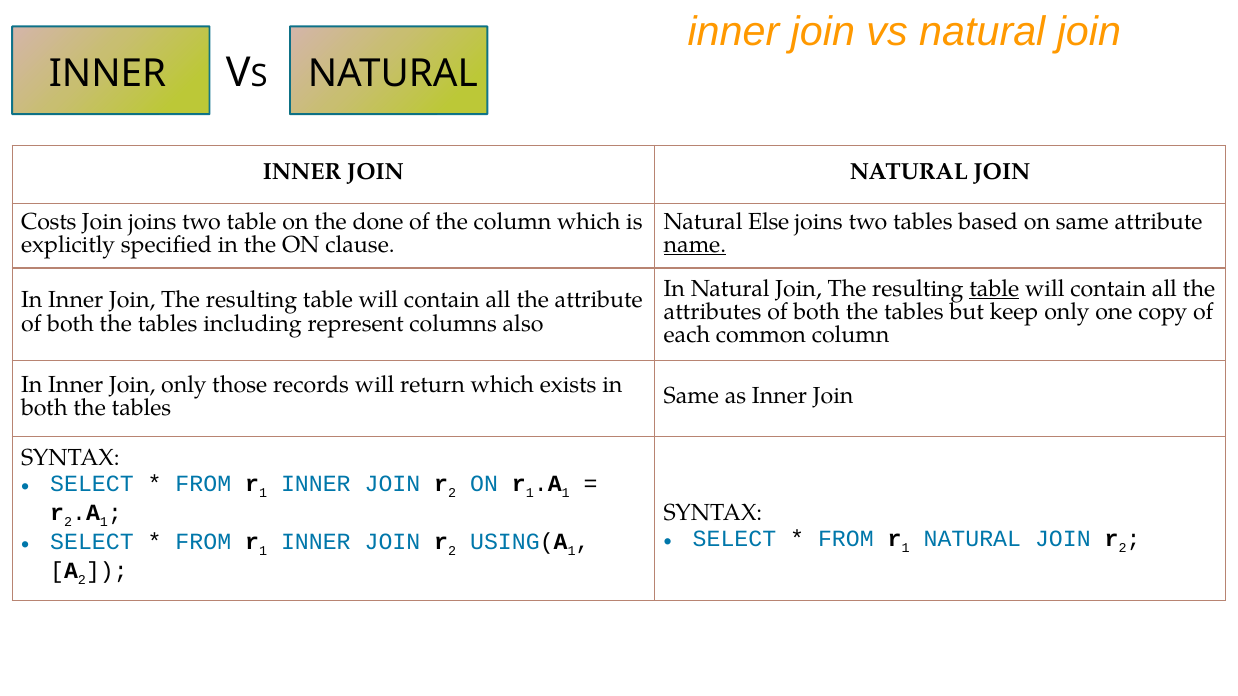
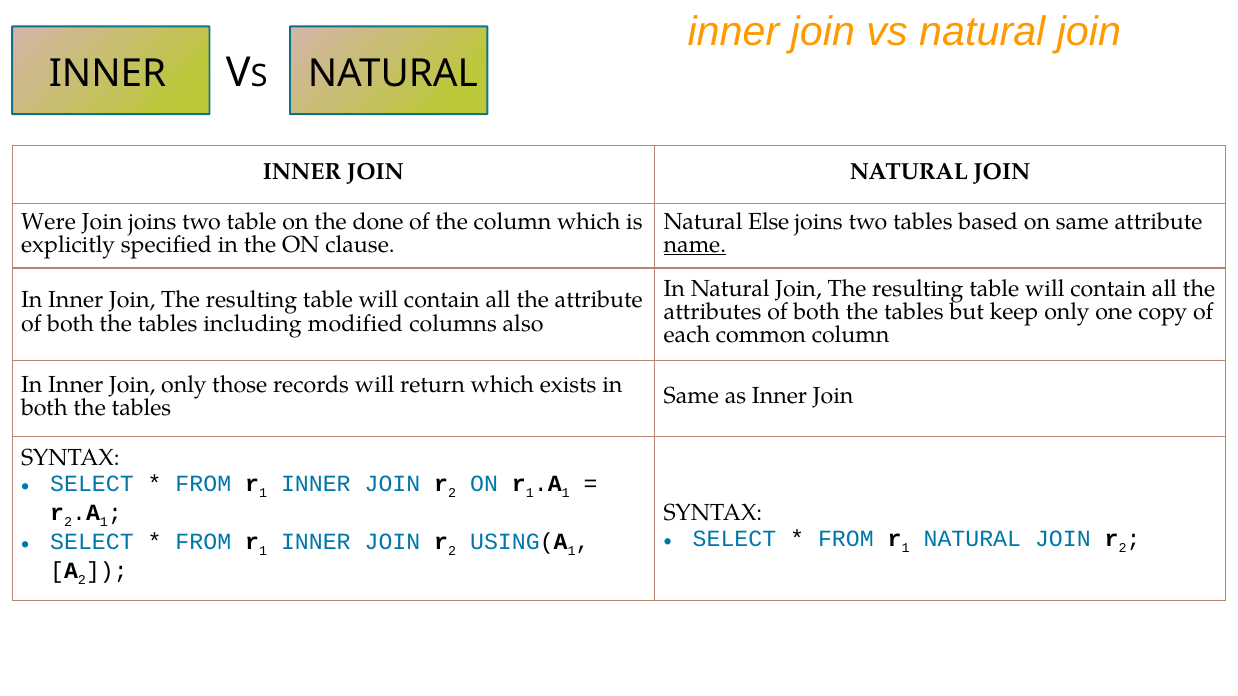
Costs: Costs -> Were
table at (994, 289) underline: present -> none
represent: represent -> modified
